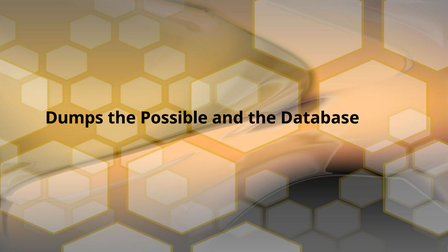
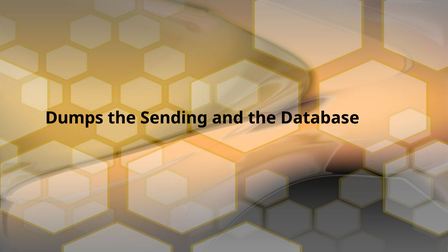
Possible: Possible -> Sending
